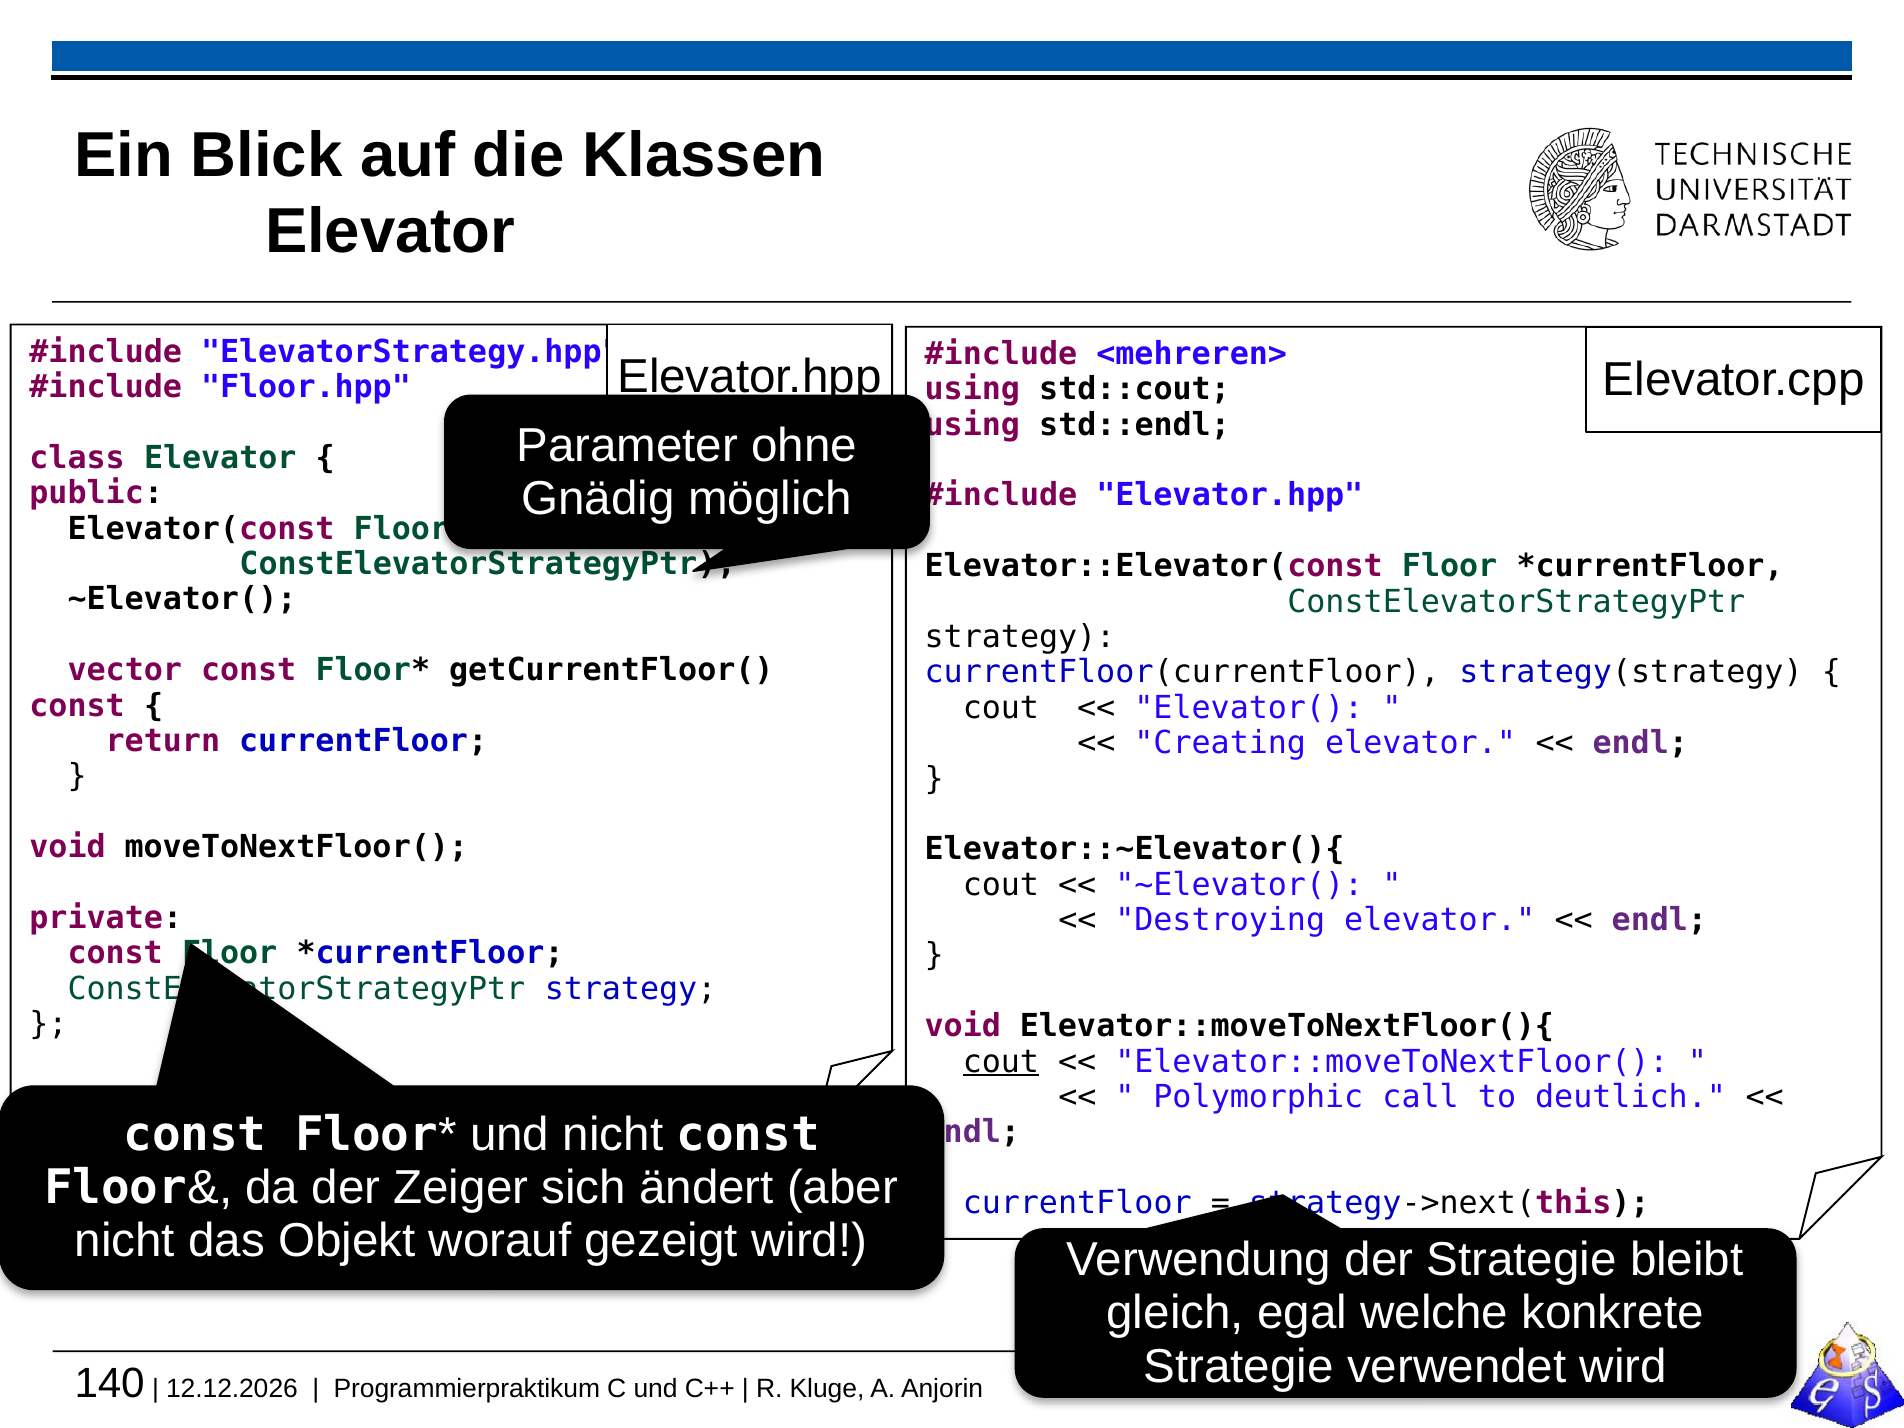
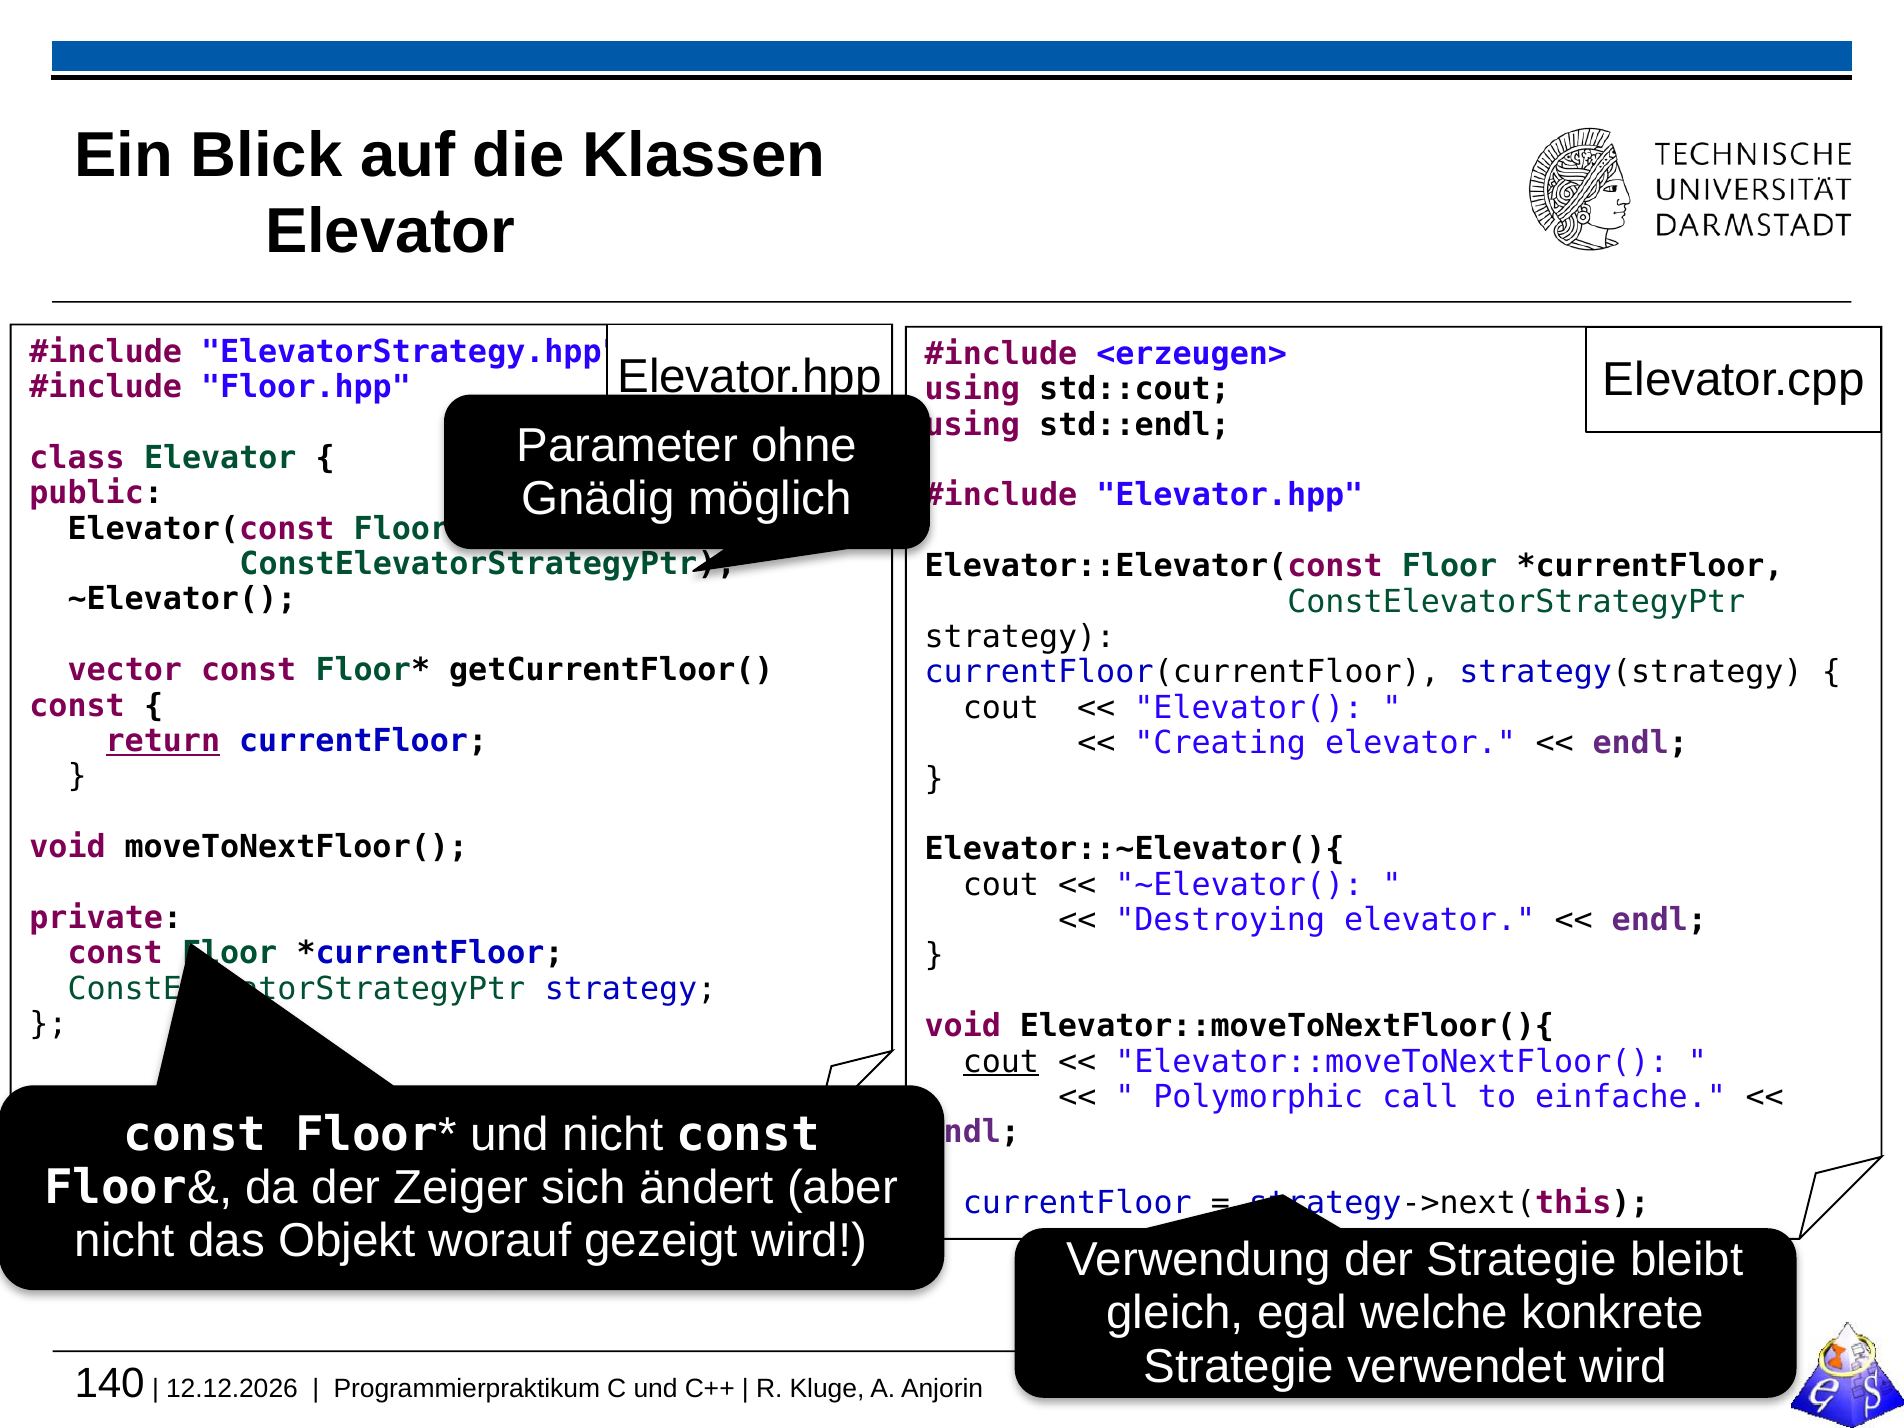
<mehreren>: <mehreren> -> <erzeugen>
return underline: none -> present
deutlich: deutlich -> einfache
